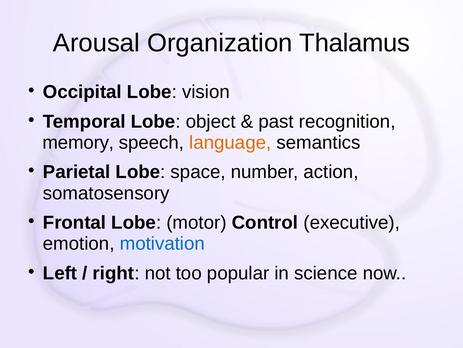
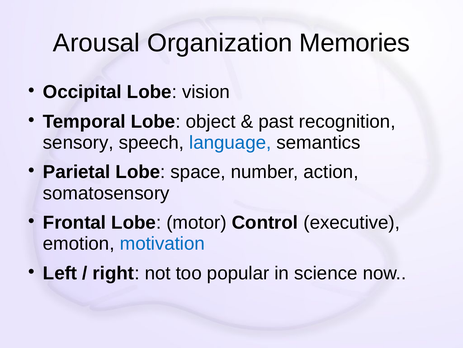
Thalamus: Thalamus -> Memories
memory: memory -> sensory
language colour: orange -> blue
